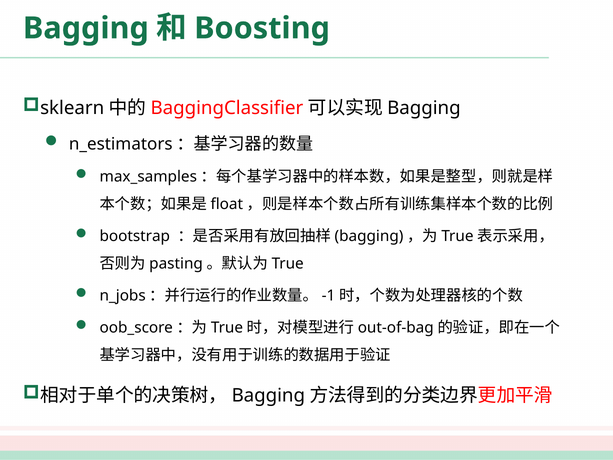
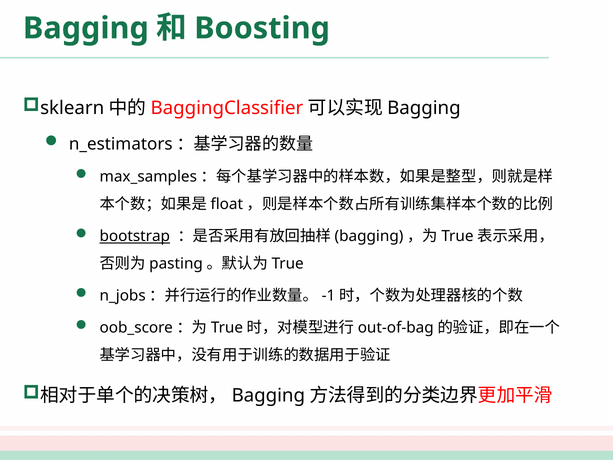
bootstrap underline: none -> present
